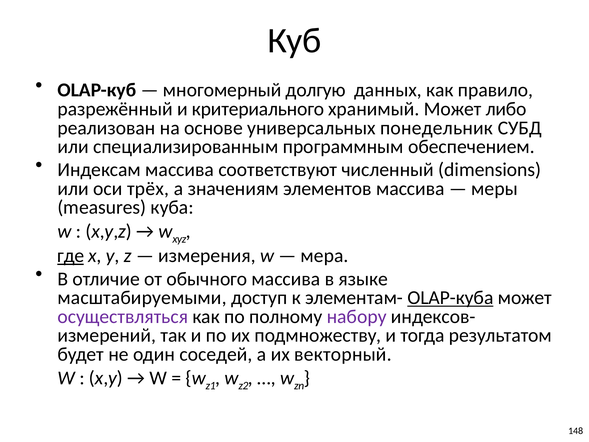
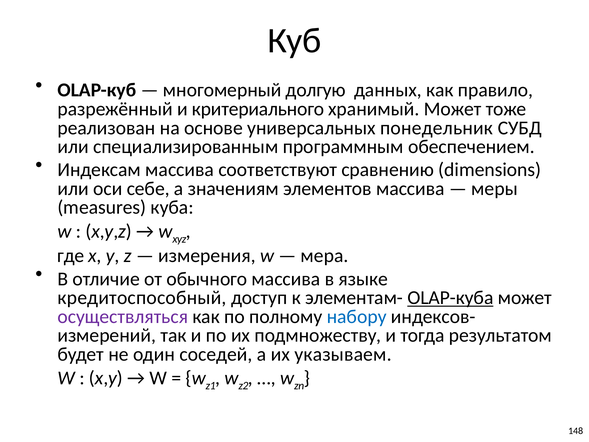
либо: либо -> тоже
численный: численный -> сравнению
трёх: трёх -> себе
где underline: present -> none
масштабируемыми: масштабируемыми -> кредитоспособный
набору colour: purple -> blue
векторный: векторный -> указываем
